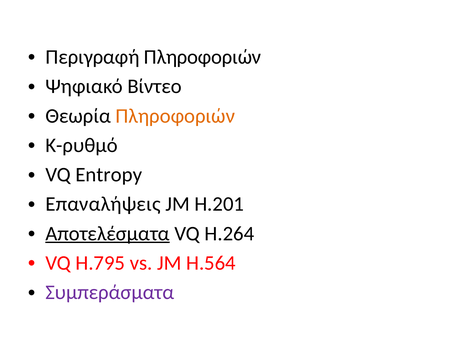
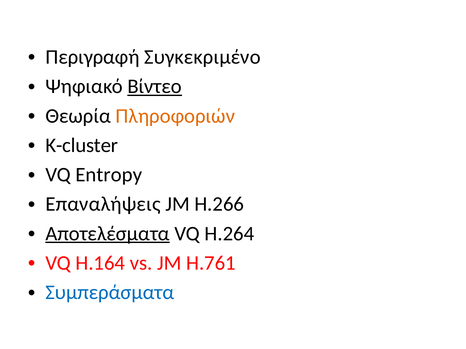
Περιγραφή Πληροφοριών: Πληροφοριών -> Συγκεκριμένο
Βίντεο underline: none -> present
K-ρυθμό: K-ρυθμό -> K-cluster
H.201: H.201 -> H.266
H.795: H.795 -> H.164
H.564: H.564 -> H.761
Συμπεράσματα colour: purple -> blue
